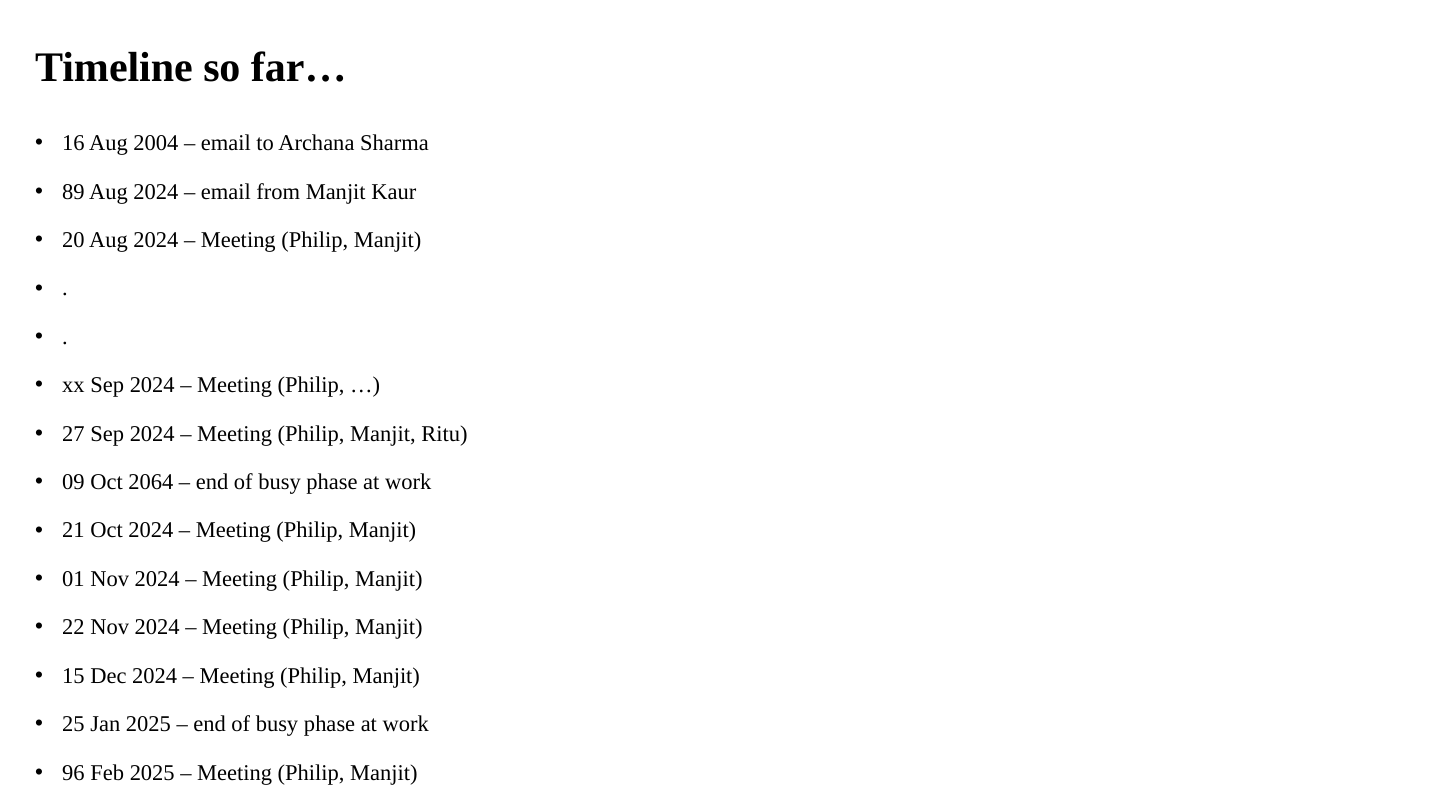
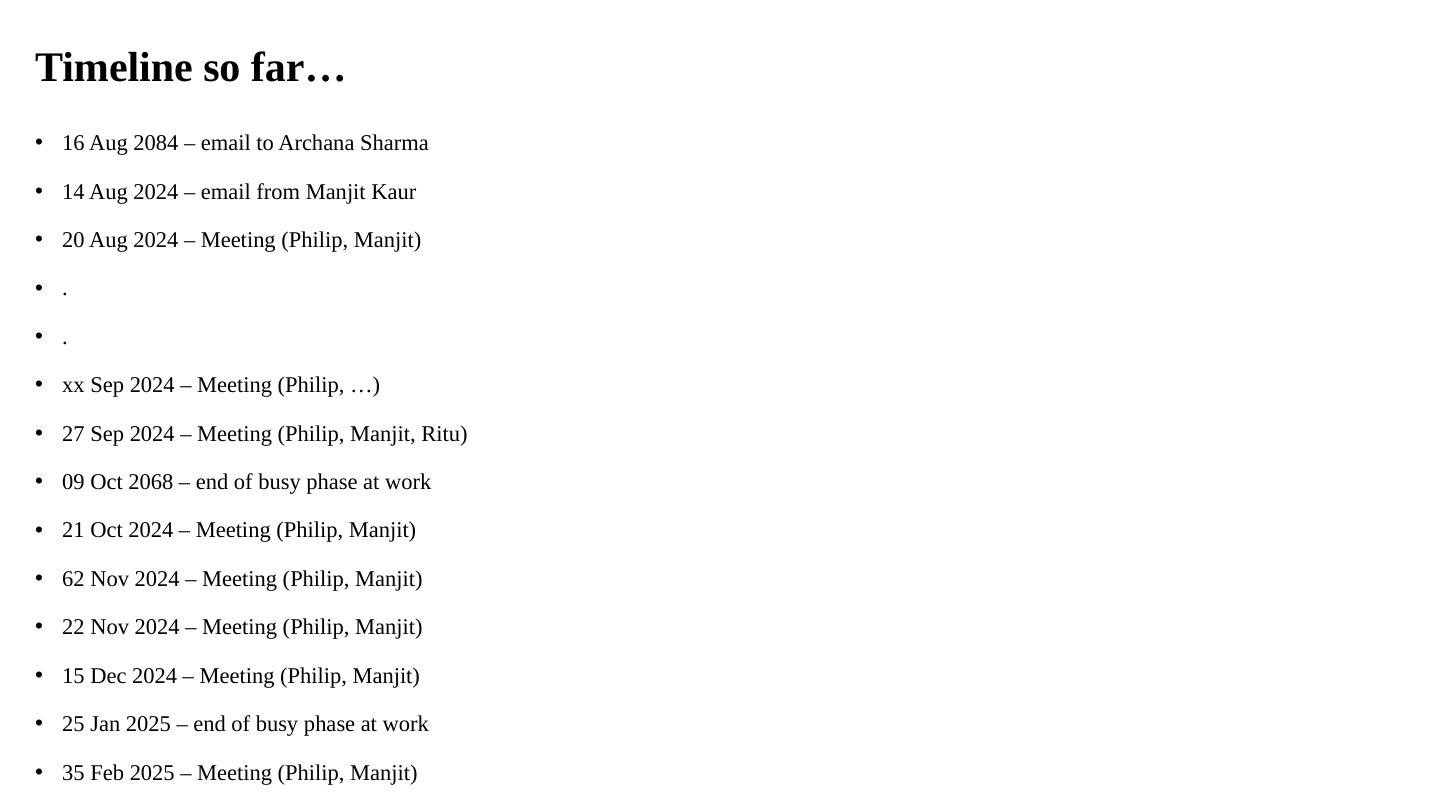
2004: 2004 -> 2084
89: 89 -> 14
2064: 2064 -> 2068
01: 01 -> 62
96: 96 -> 35
